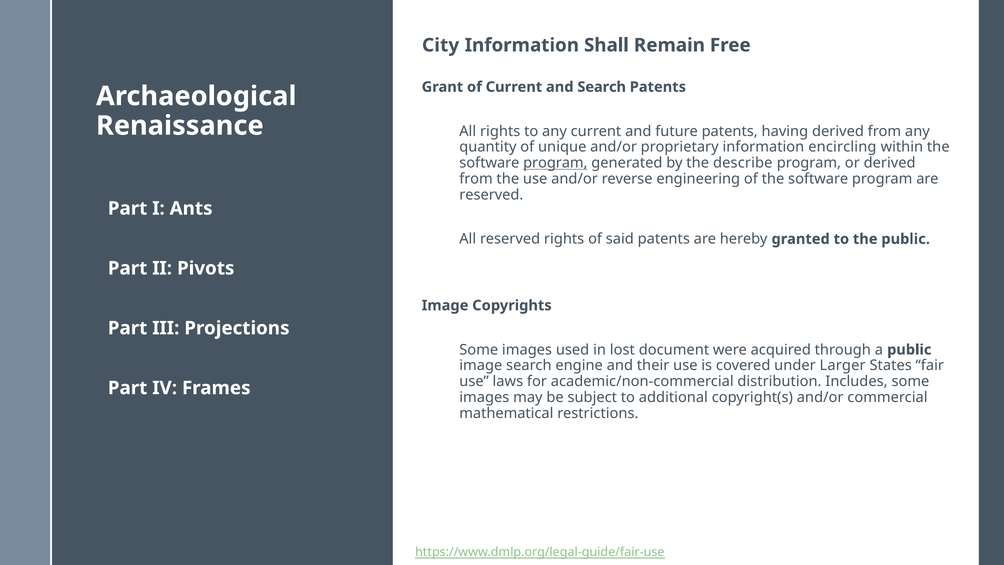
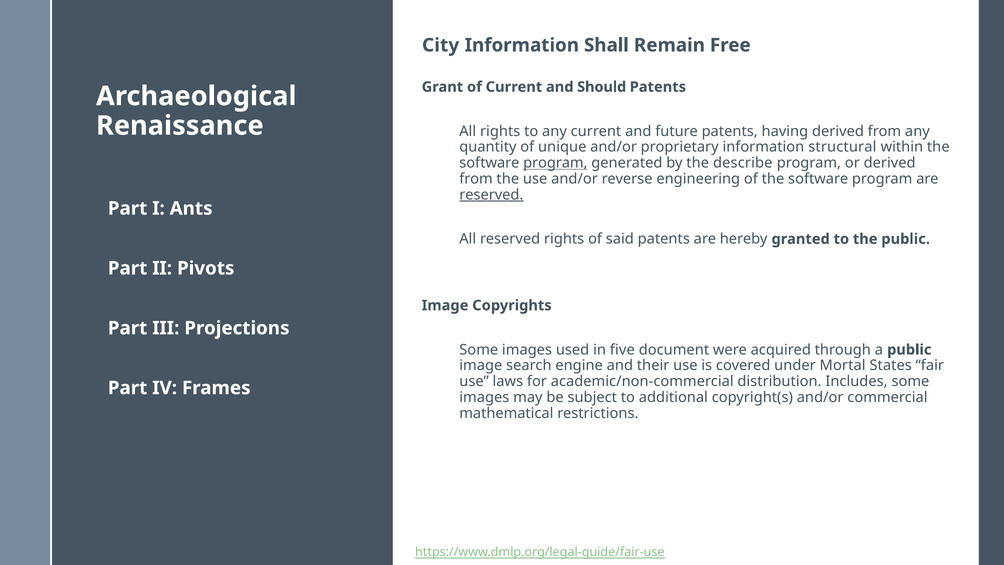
and Search: Search -> Should
encircling: encircling -> structural
reserved at (491, 195) underline: none -> present
lost: lost -> five
Larger: Larger -> Mortal
